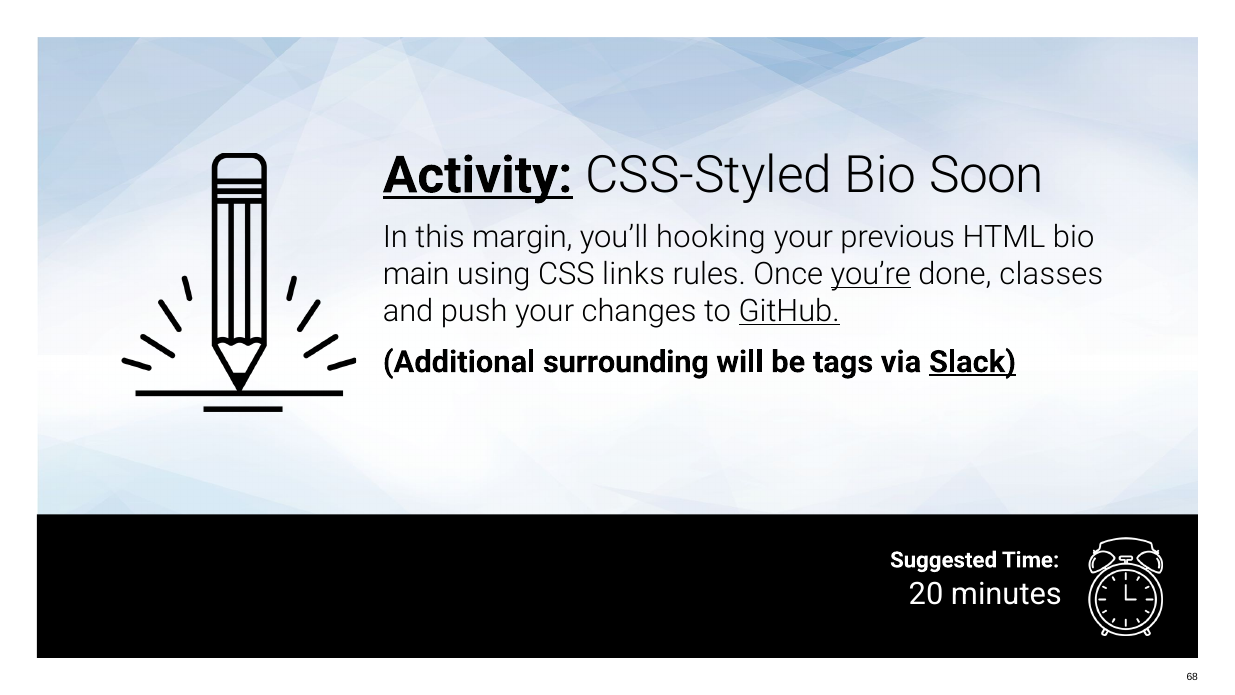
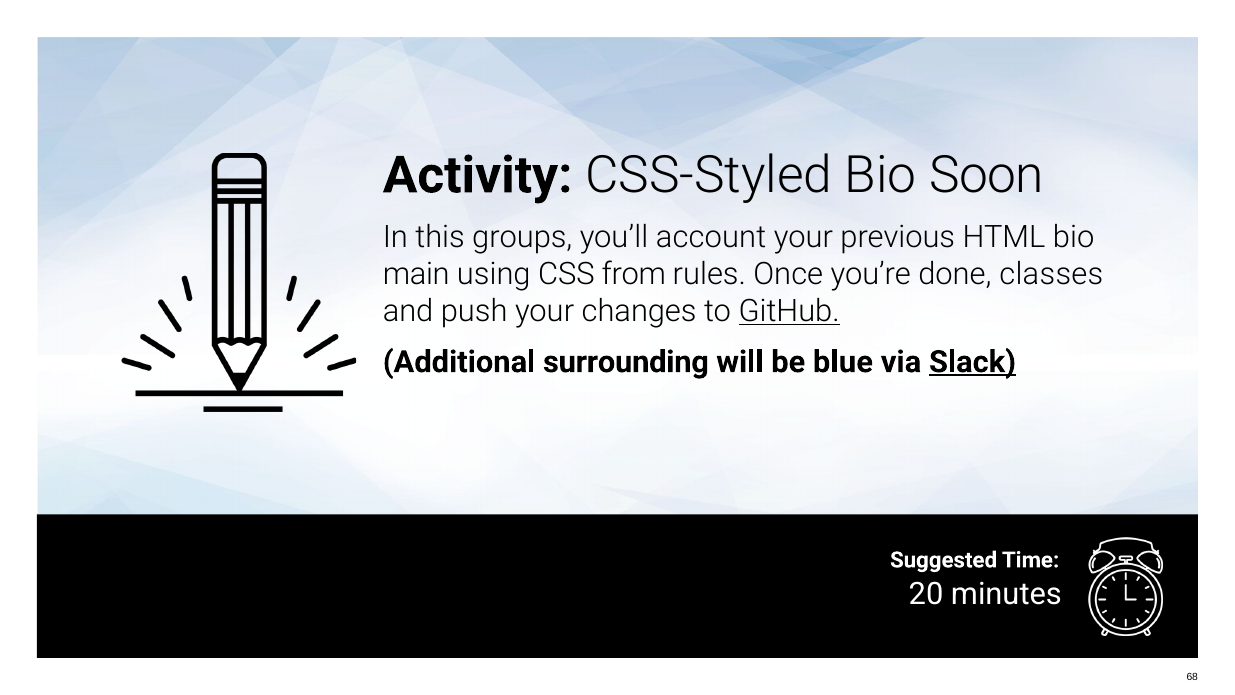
Activity underline: present -> none
margin: margin -> groups
hooking: hooking -> account
links: links -> from
you’re underline: present -> none
tags: tags -> blue
